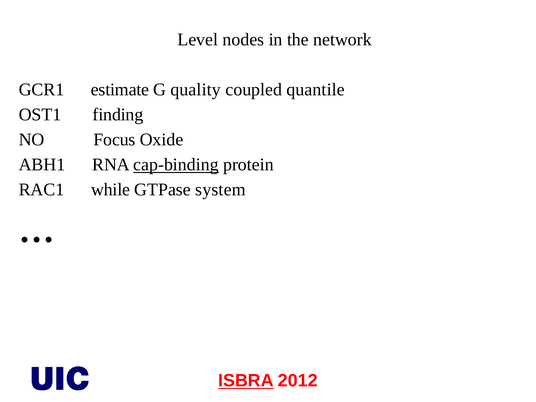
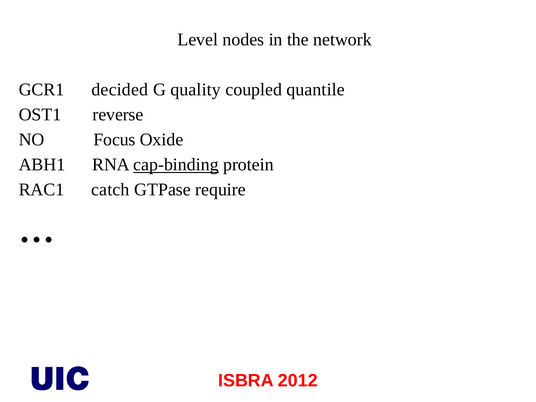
estimate: estimate -> decided
finding: finding -> reverse
while: while -> catch
system: system -> require
ISBRA underline: present -> none
